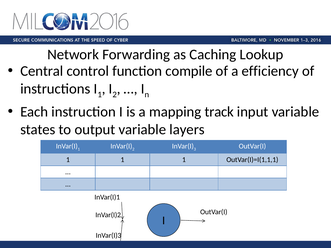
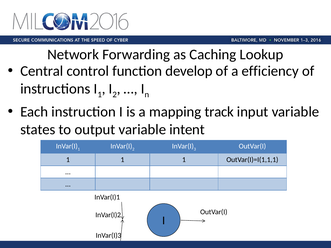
compile: compile -> develop
layers: layers -> intent
